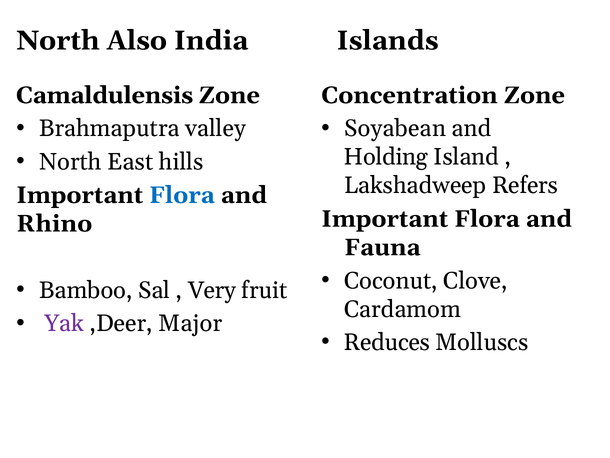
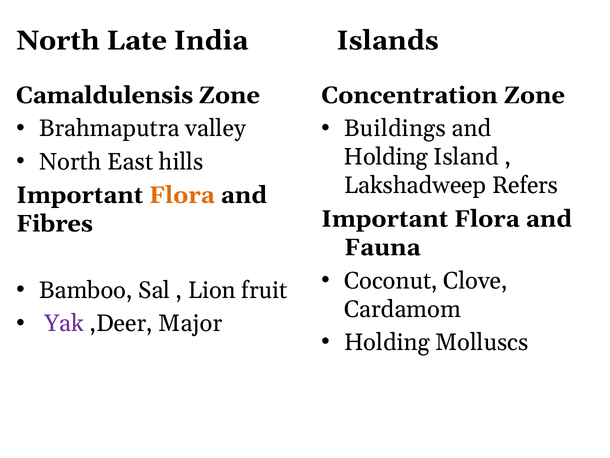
Also: Also -> Late
Soyabean: Soyabean -> Buildings
Flora at (182, 195) colour: blue -> orange
Rhino: Rhino -> Fibres
Very: Very -> Lion
Reduces at (387, 342): Reduces -> Holding
